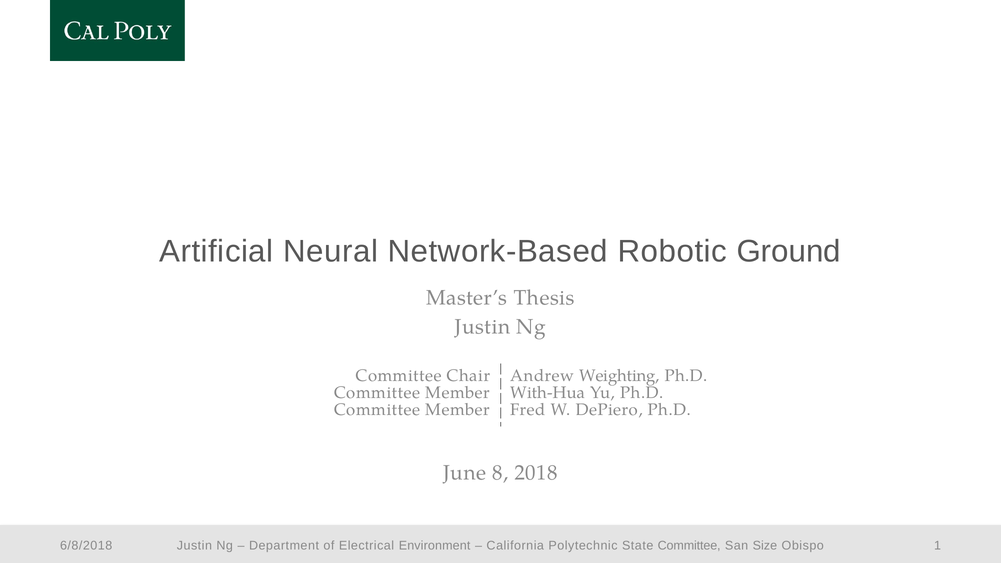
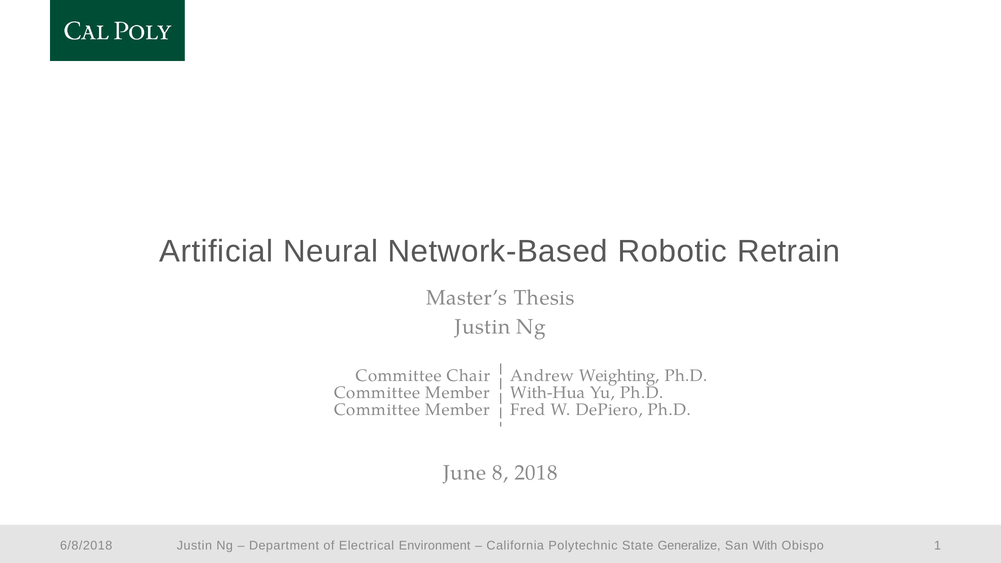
Ground: Ground -> Retrain
State Committee: Committee -> Generalize
Size: Size -> With
